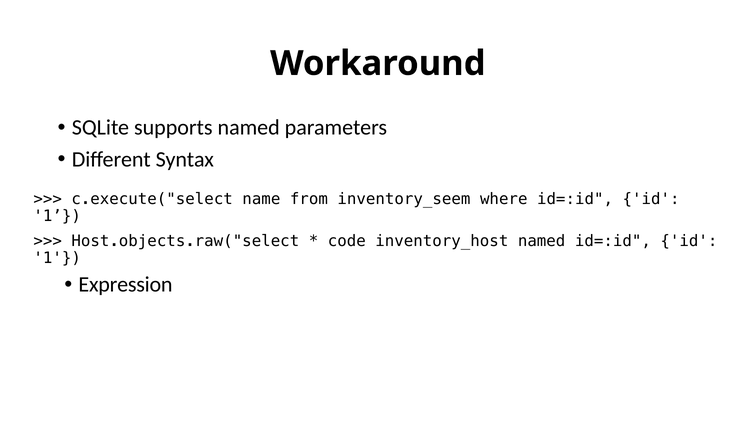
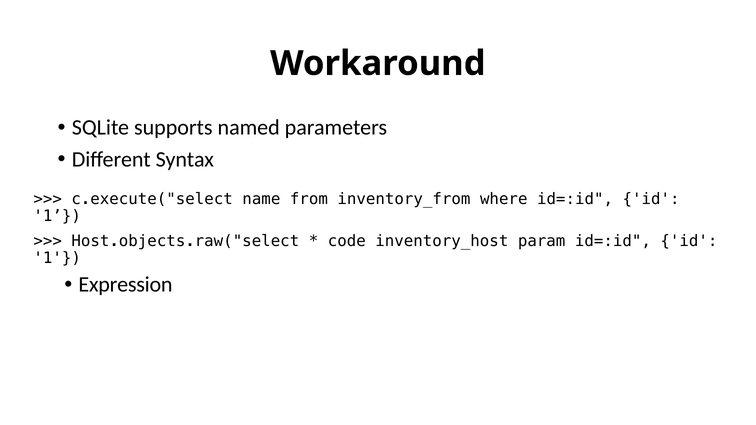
inventory_seem: inventory_seem -> inventory_from
inventory_host named: named -> param
